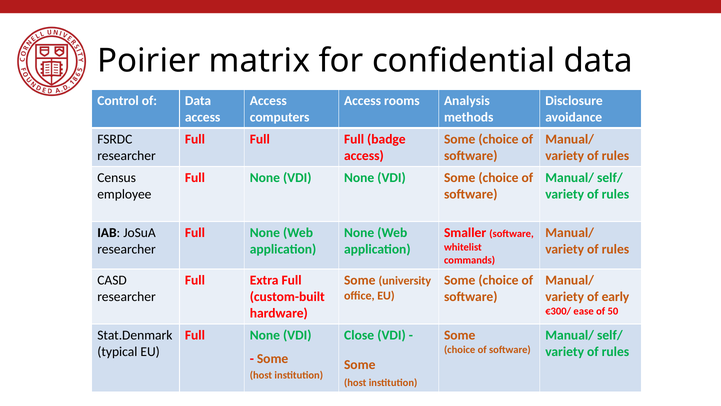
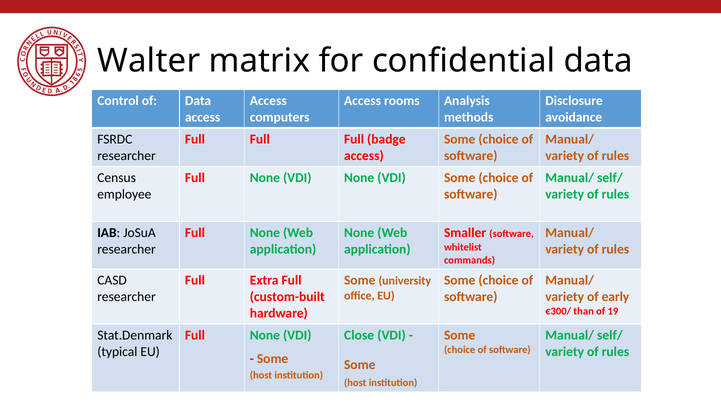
Poirier: Poirier -> Walter
ease: ease -> than
50: 50 -> 19
